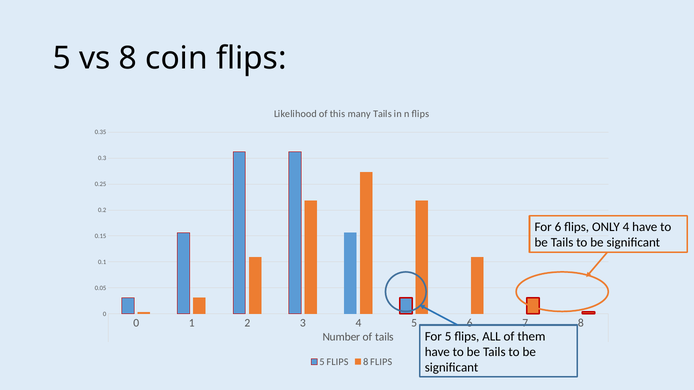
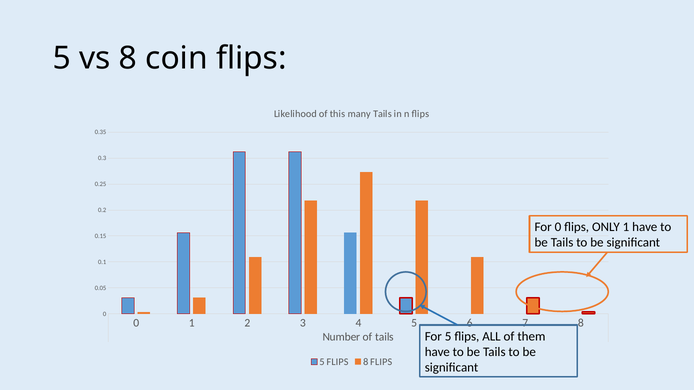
For 6: 6 -> 0
ONLY 4: 4 -> 1
